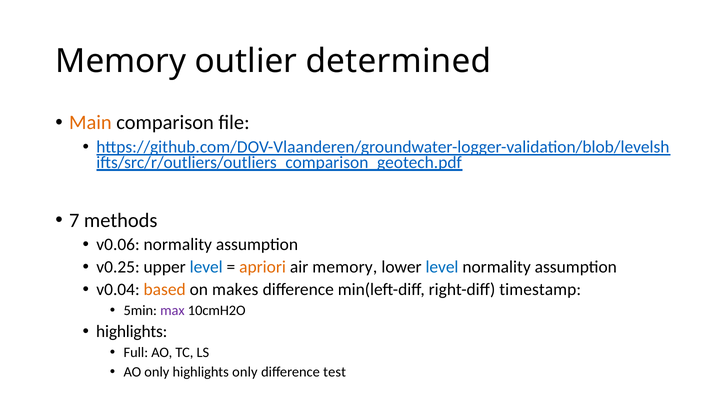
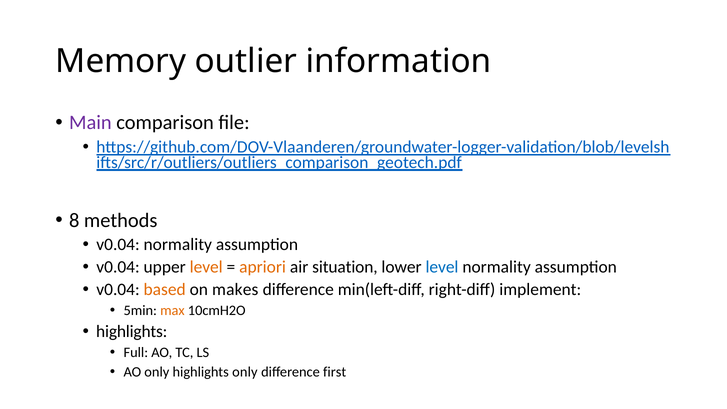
determined: determined -> information
Main colour: orange -> purple
7: 7 -> 8
v0.06 at (118, 245): v0.06 -> v0.04
v0.25 at (118, 267): v0.25 -> v0.04
level at (206, 267) colour: blue -> orange
air memory: memory -> situation
timestamp: timestamp -> implement
max colour: purple -> orange
test: test -> first
